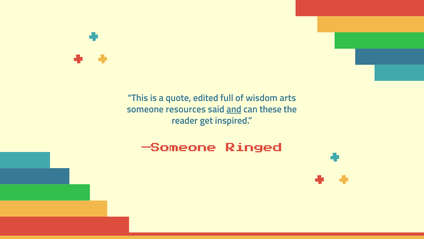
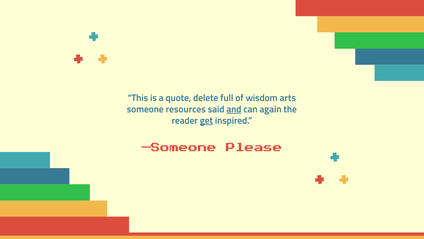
edited: edited -> delete
these: these -> again
get underline: none -> present
Ringed: Ringed -> Please
